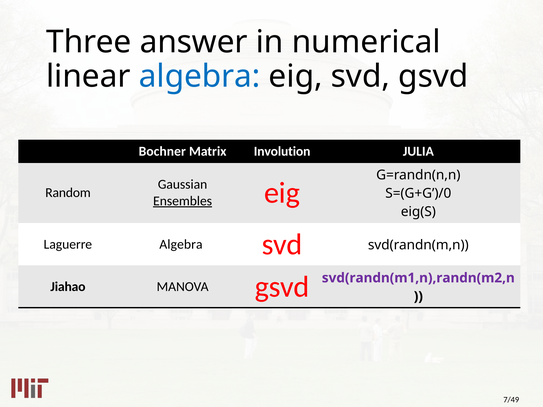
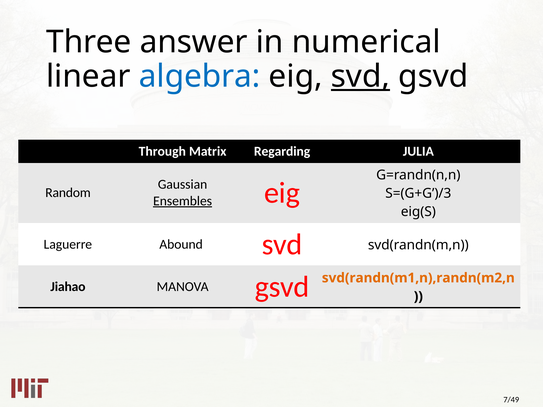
svd at (360, 76) underline: none -> present
Bochner: Bochner -> Through
Involution: Involution -> Regarding
S=(G+G’)/0: S=(G+G’)/0 -> S=(G+G’)/3
Laguerre Algebra: Algebra -> Abound
svd(randn(m1,n),randn(m2,n colour: purple -> orange
